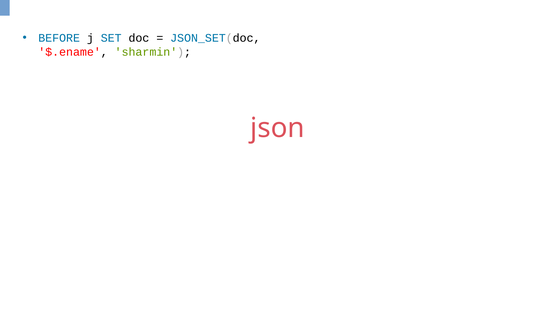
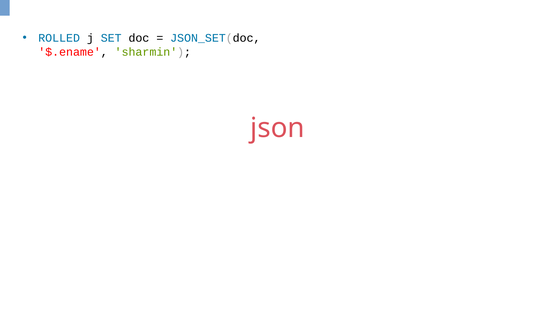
BEFORE: BEFORE -> ROLLED
